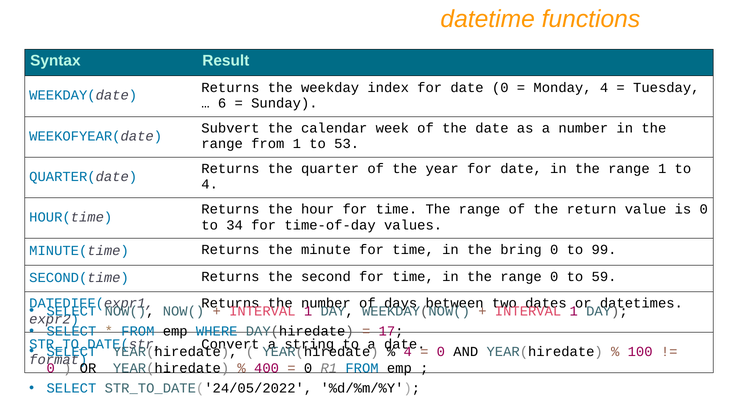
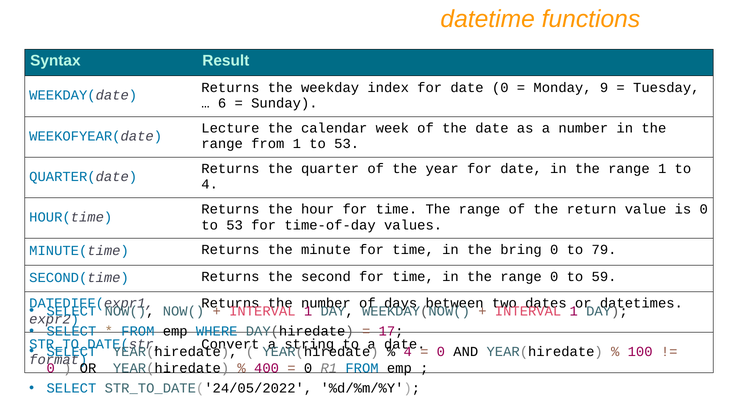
Monday 4: 4 -> 9
Subvert: Subvert -> Lecture
34 at (235, 225): 34 -> 53
99: 99 -> 79
